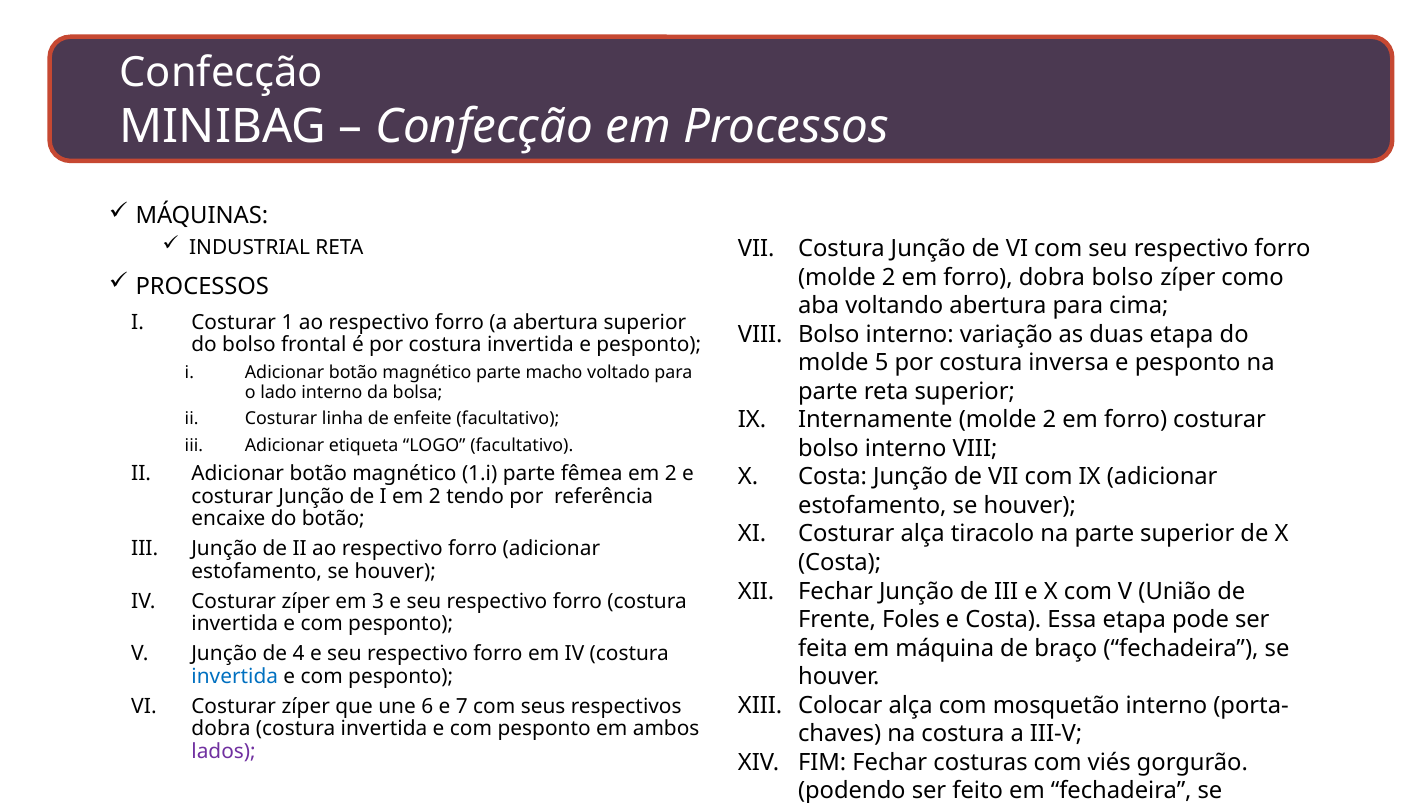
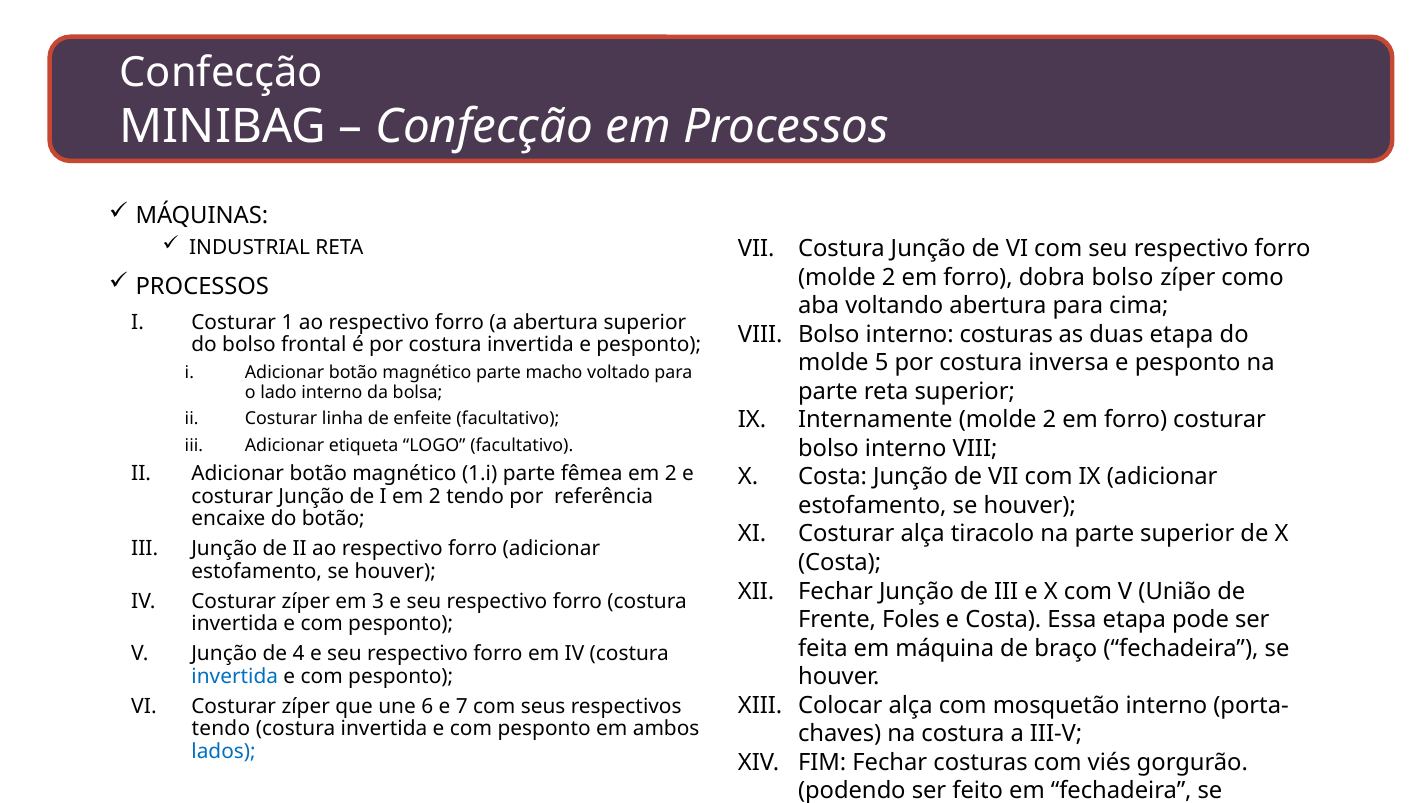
interno variação: variação -> costuras
dobra at (221, 729): dobra -> tendo
lados colour: purple -> blue
